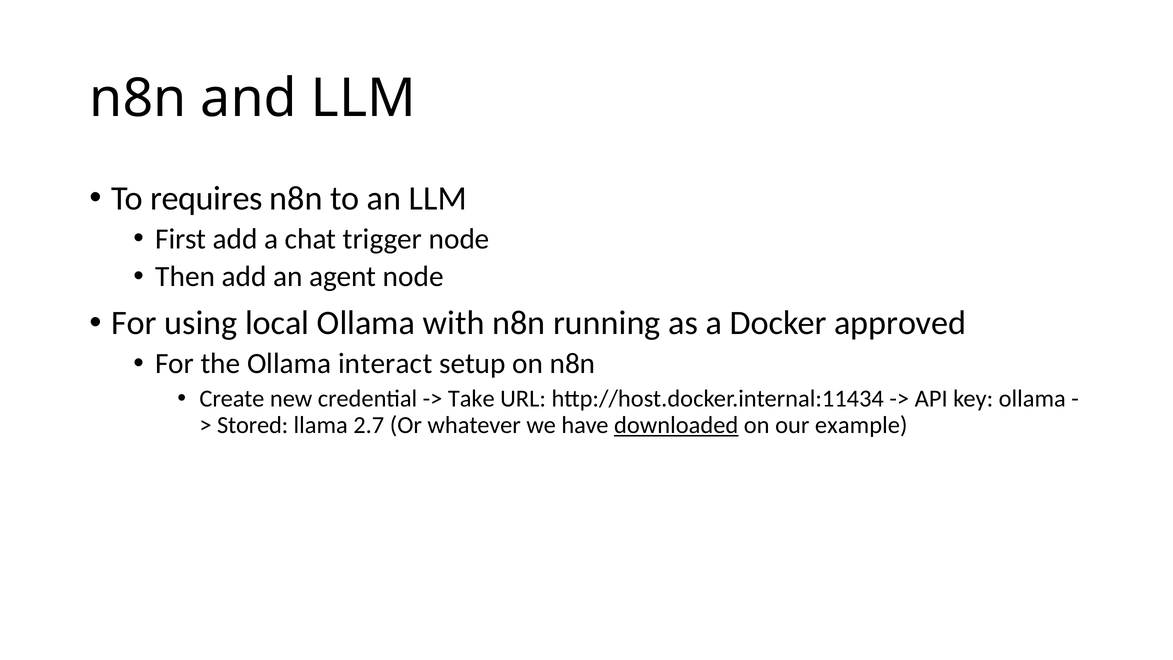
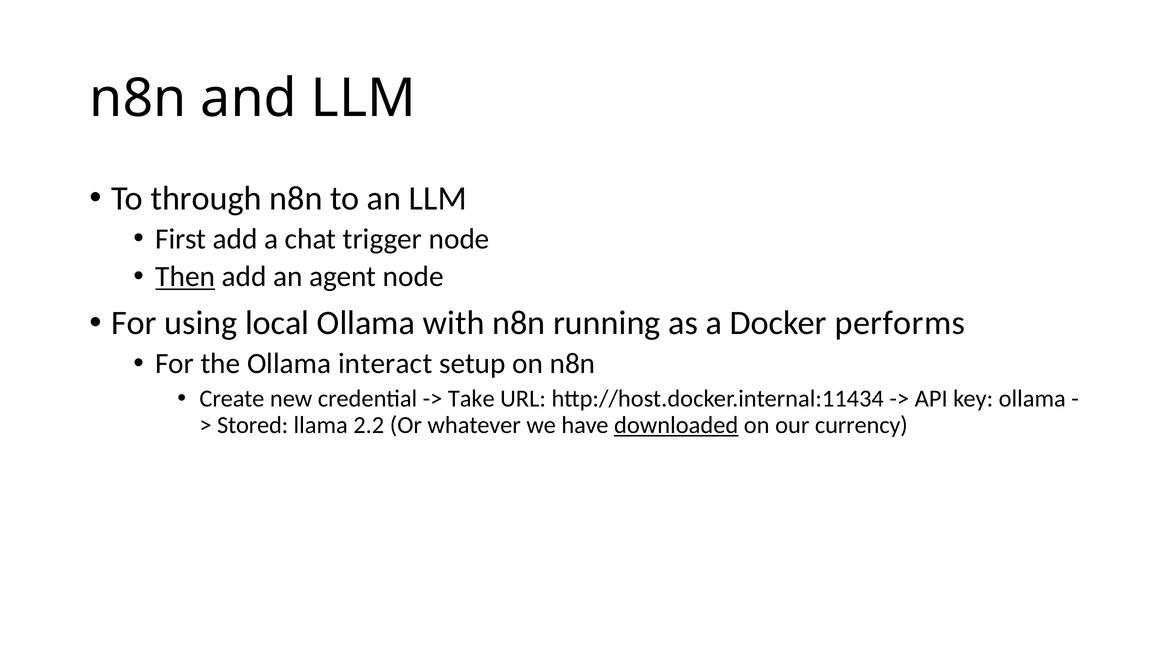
requires: requires -> through
Then underline: none -> present
approved: approved -> performs
2.7: 2.7 -> 2.2
example: example -> currency
